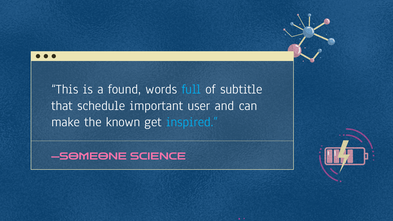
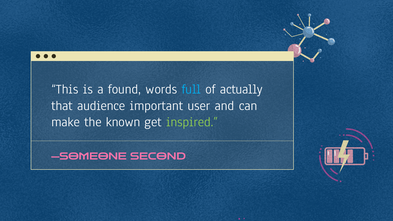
subtitle: subtitle -> actually
schedule: schedule -> audience
inspired colour: light blue -> light green
SCIENCE: SCIENCE -> SECOND
